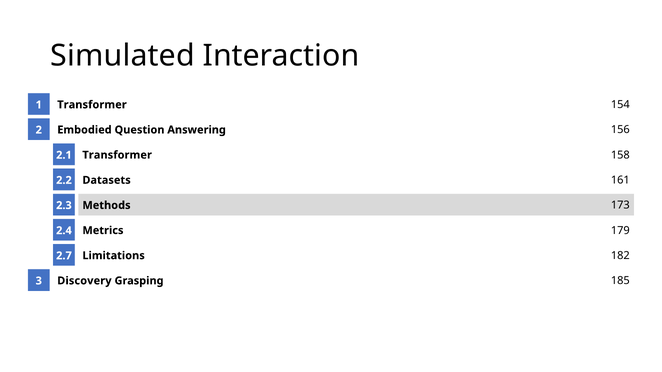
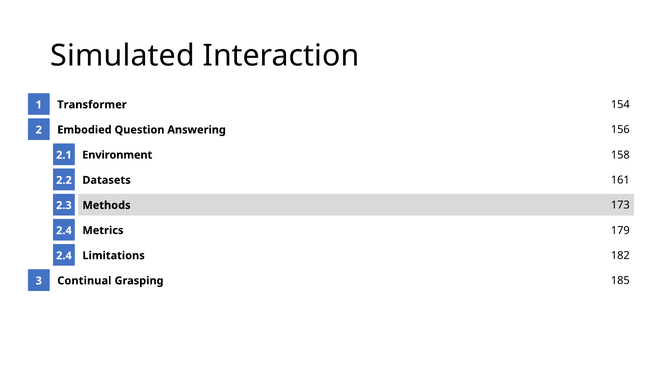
Transformer at (117, 155): Transformer -> Environment
2.7 at (64, 256): 2.7 -> 2.4
Discovery: Discovery -> Continual
